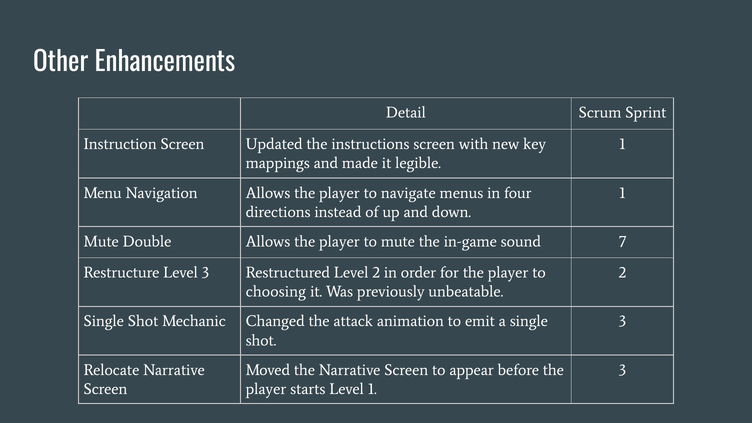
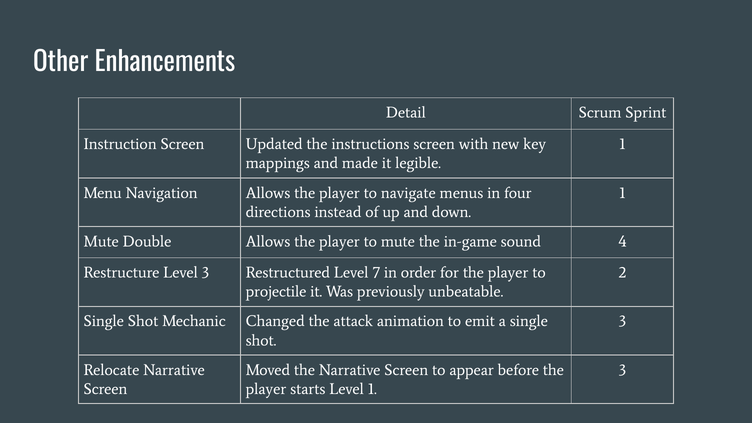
7: 7 -> 4
Level 2: 2 -> 7
choosing: choosing -> projectile
